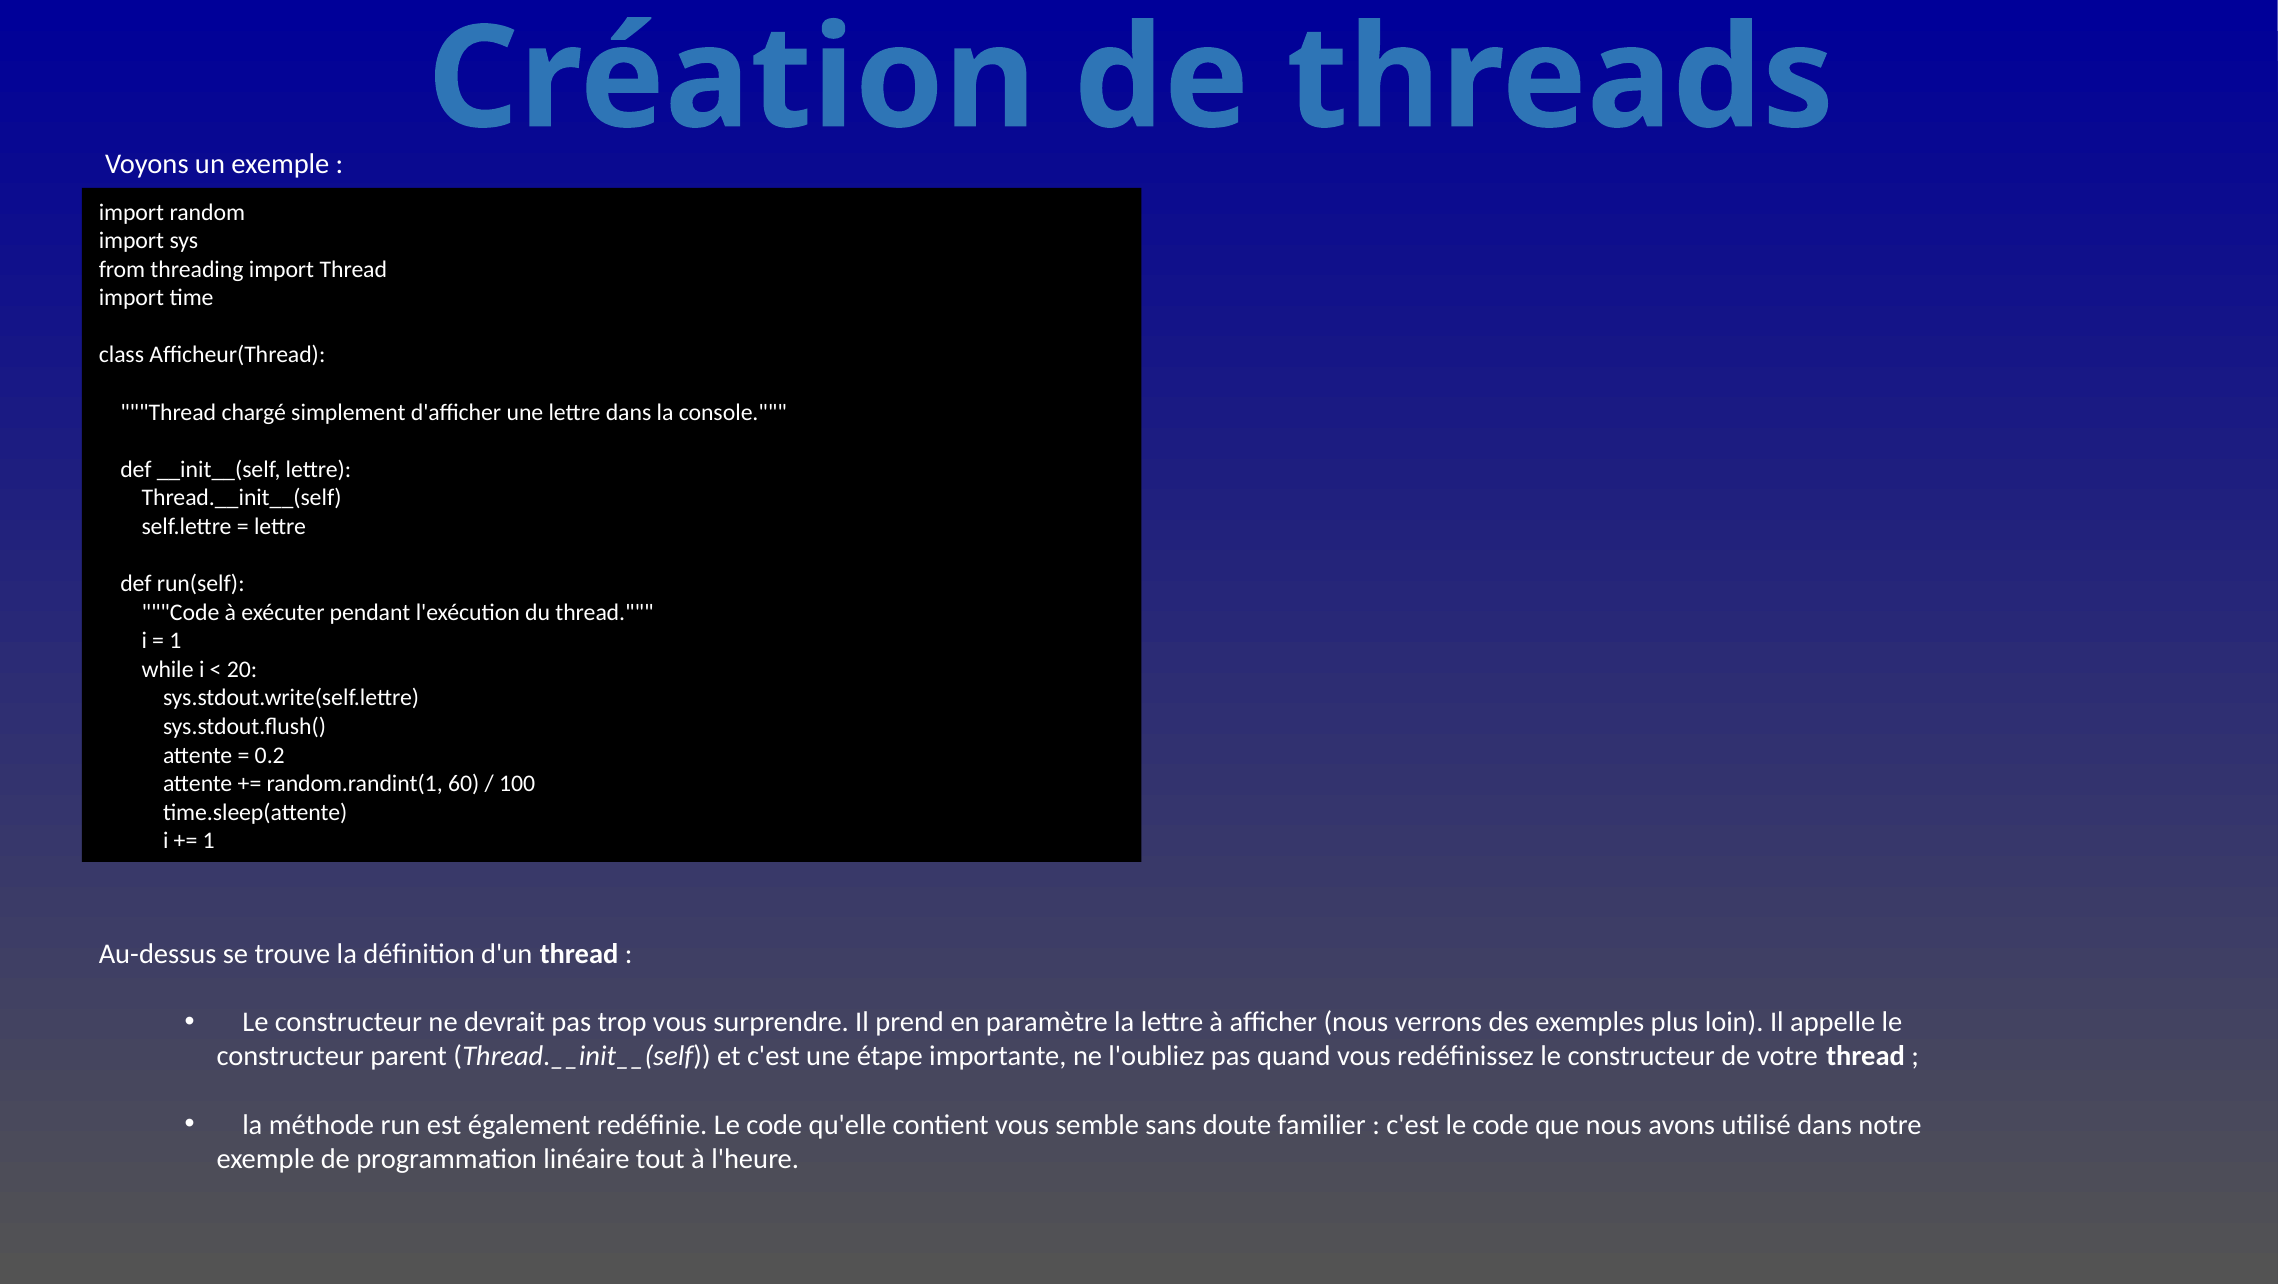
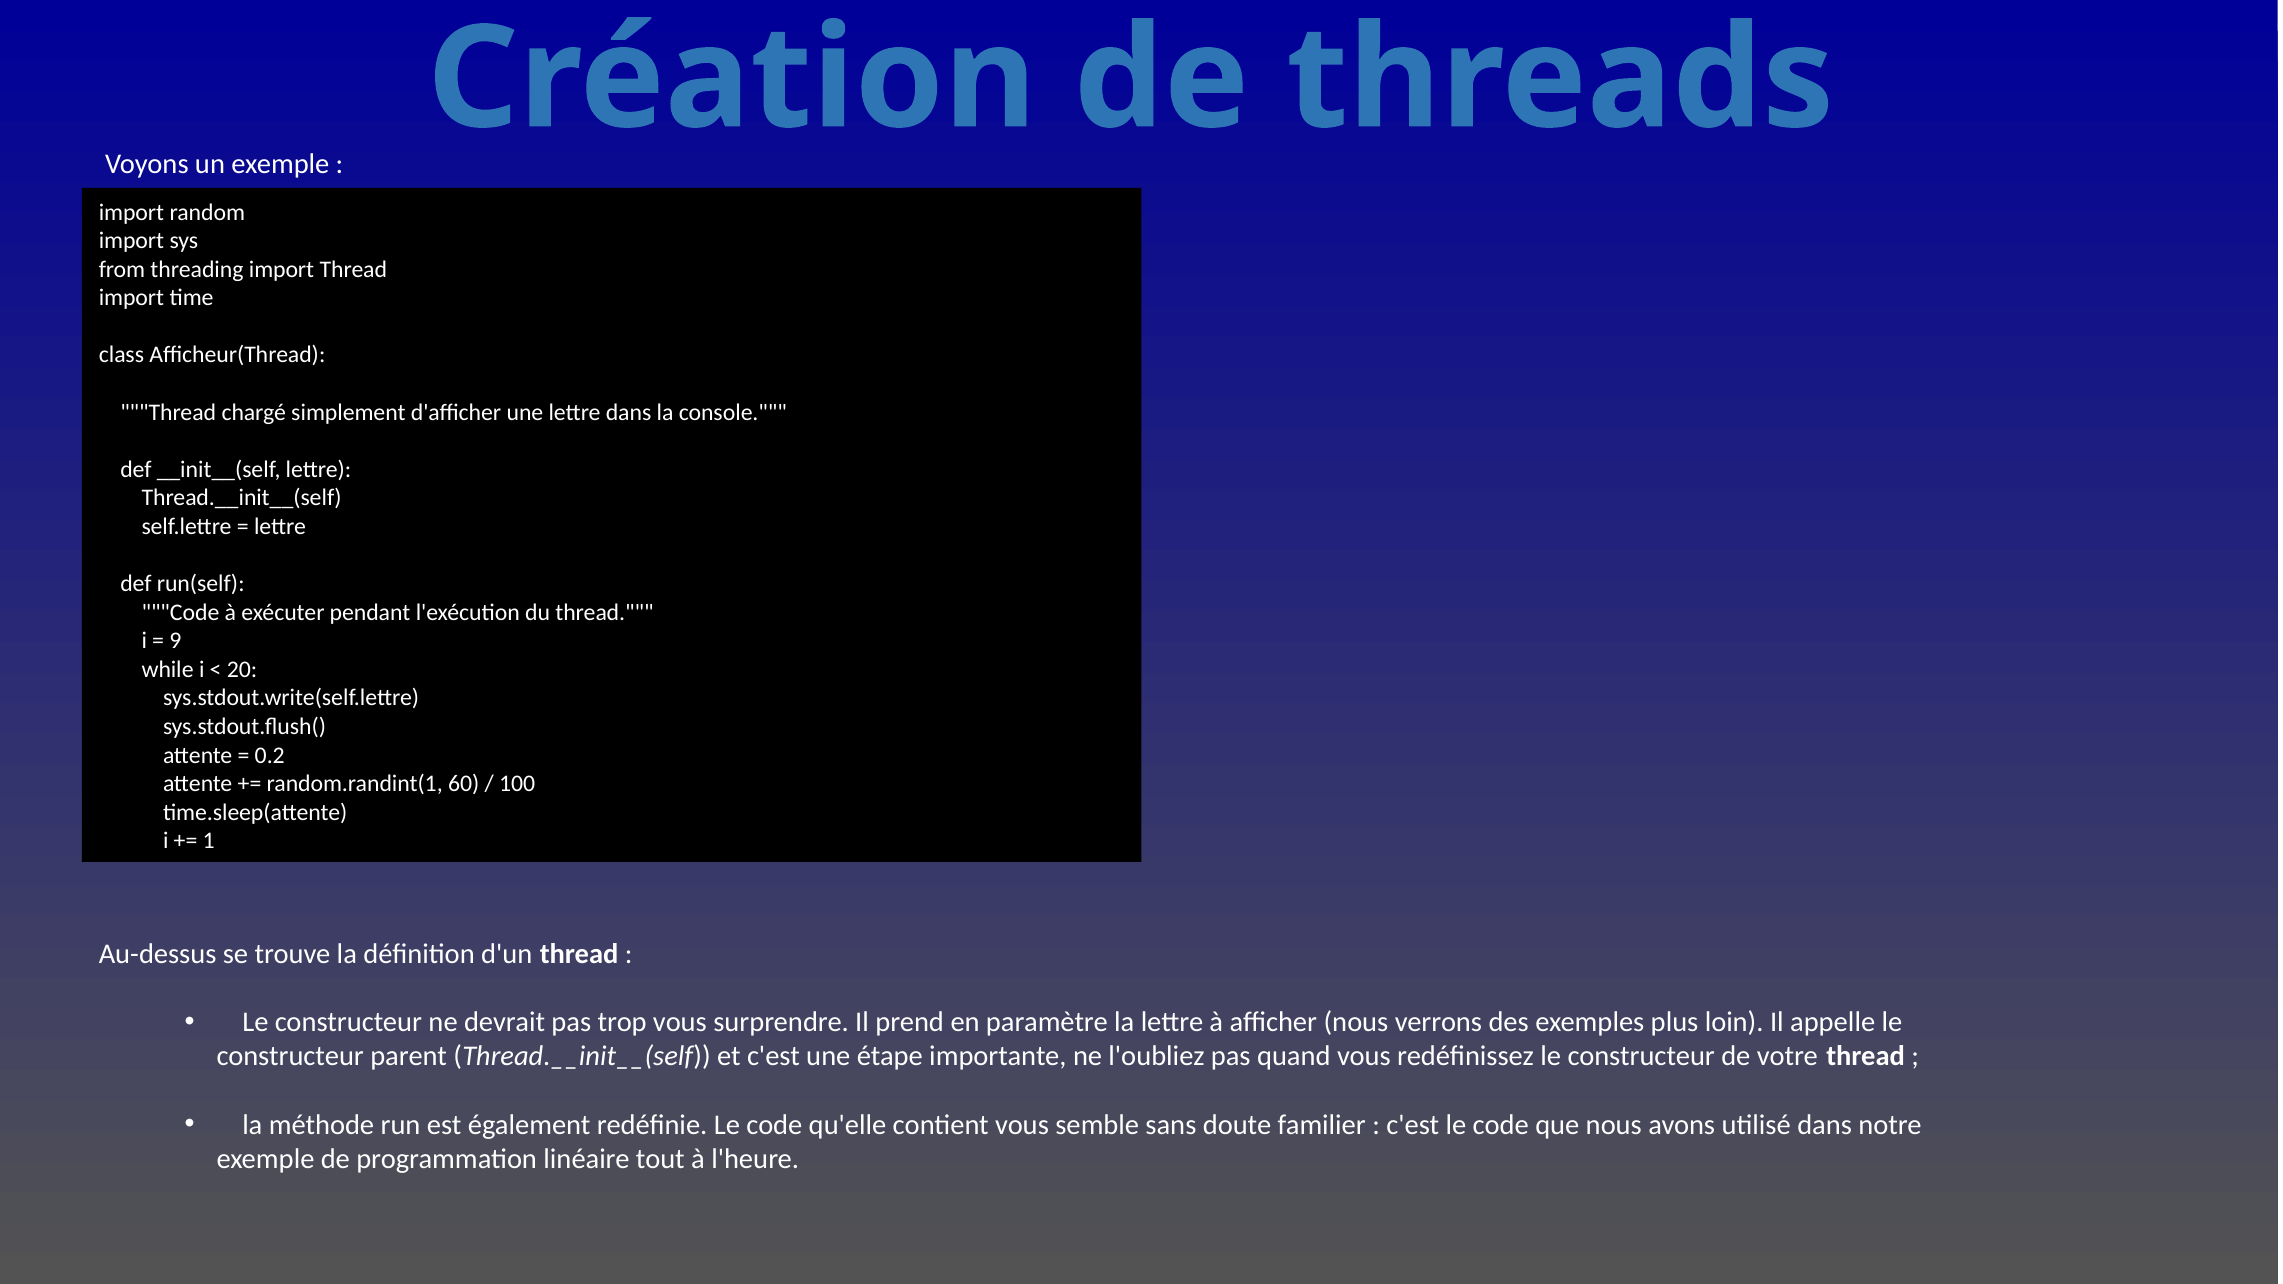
1 at (175, 641): 1 -> 9
